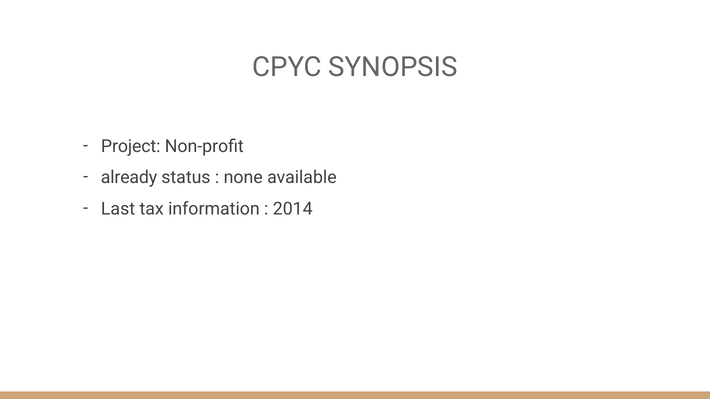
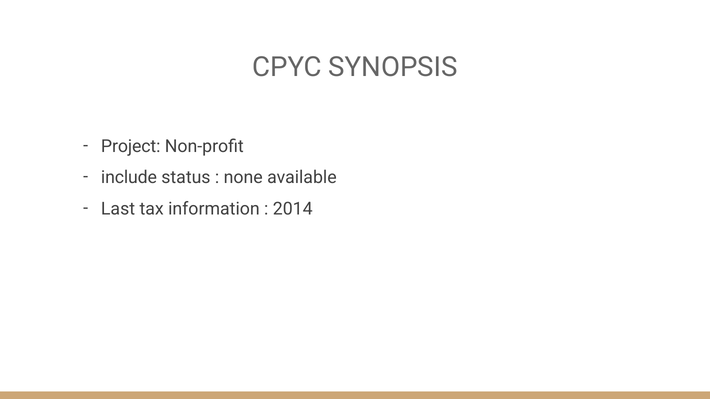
already: already -> include
